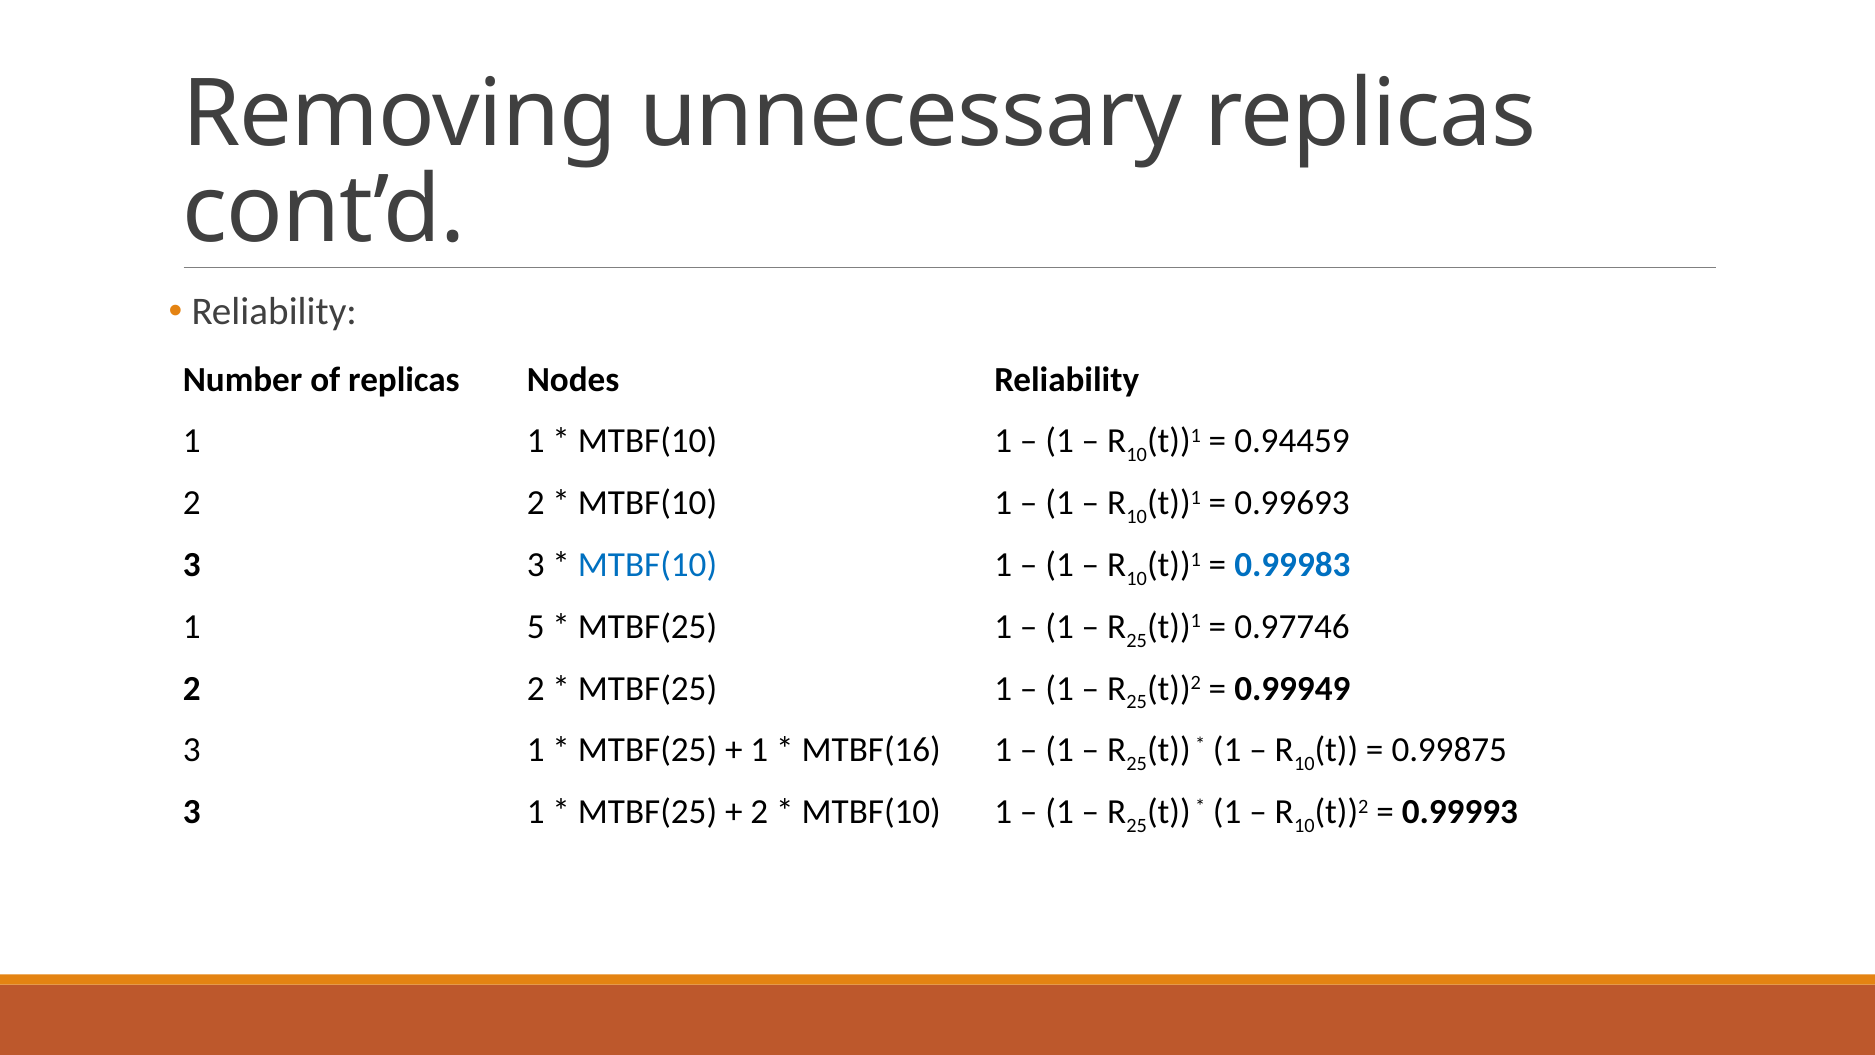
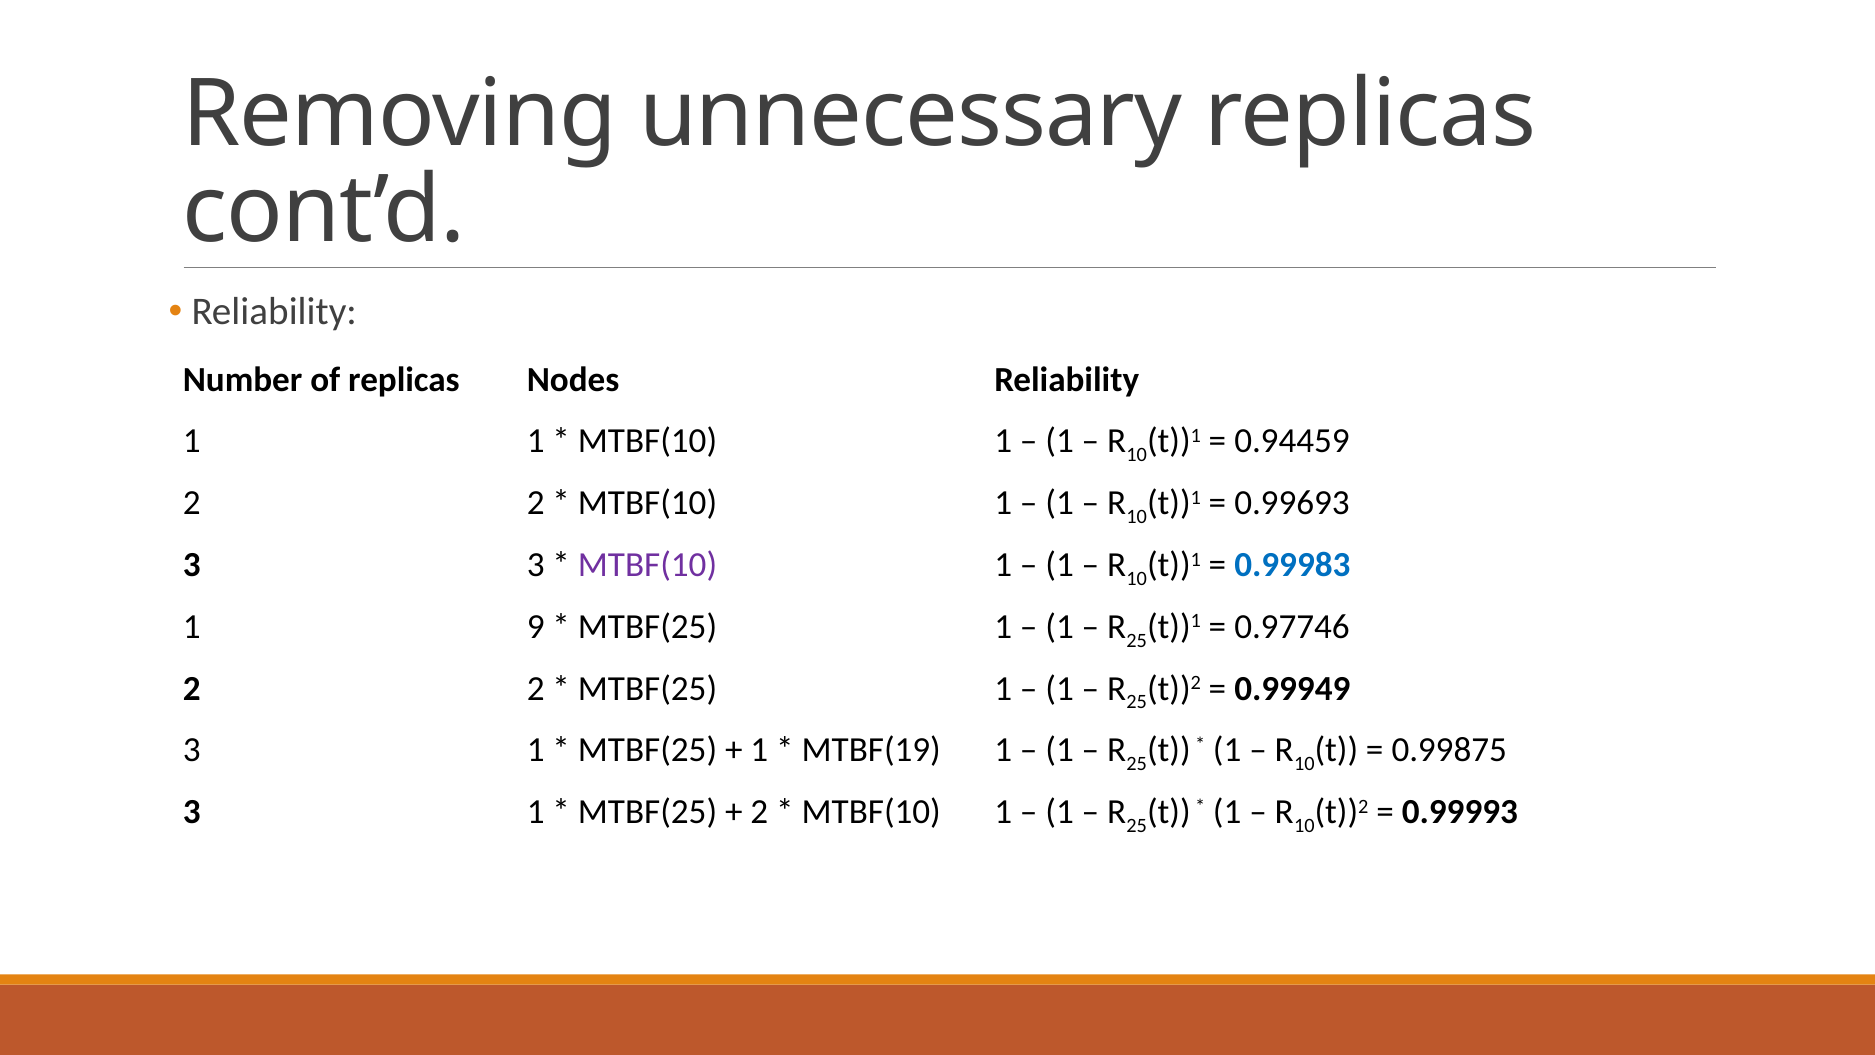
MTBF(10 at (648, 565) colour: blue -> purple
5: 5 -> 9
MTBF(16: MTBF(16 -> MTBF(19
